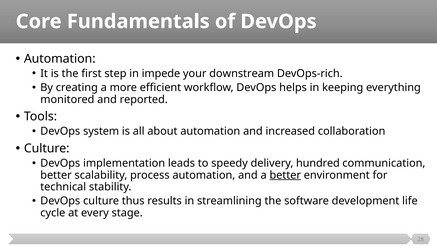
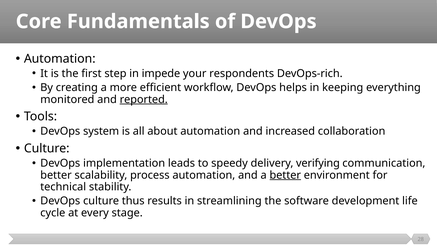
downstream: downstream -> respondents
reported underline: none -> present
hundred: hundred -> verifying
